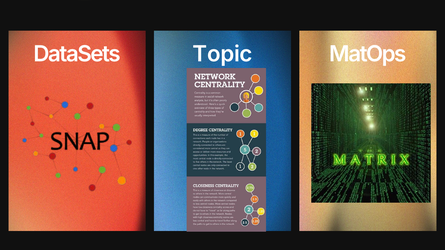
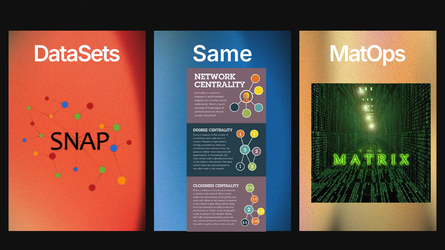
Topic: Topic -> Same
